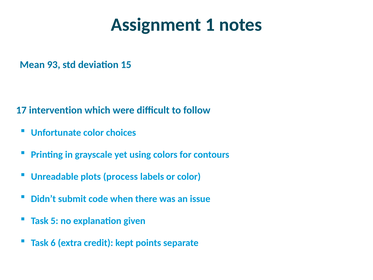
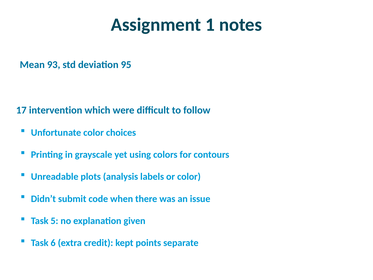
15: 15 -> 95
process: process -> analysis
